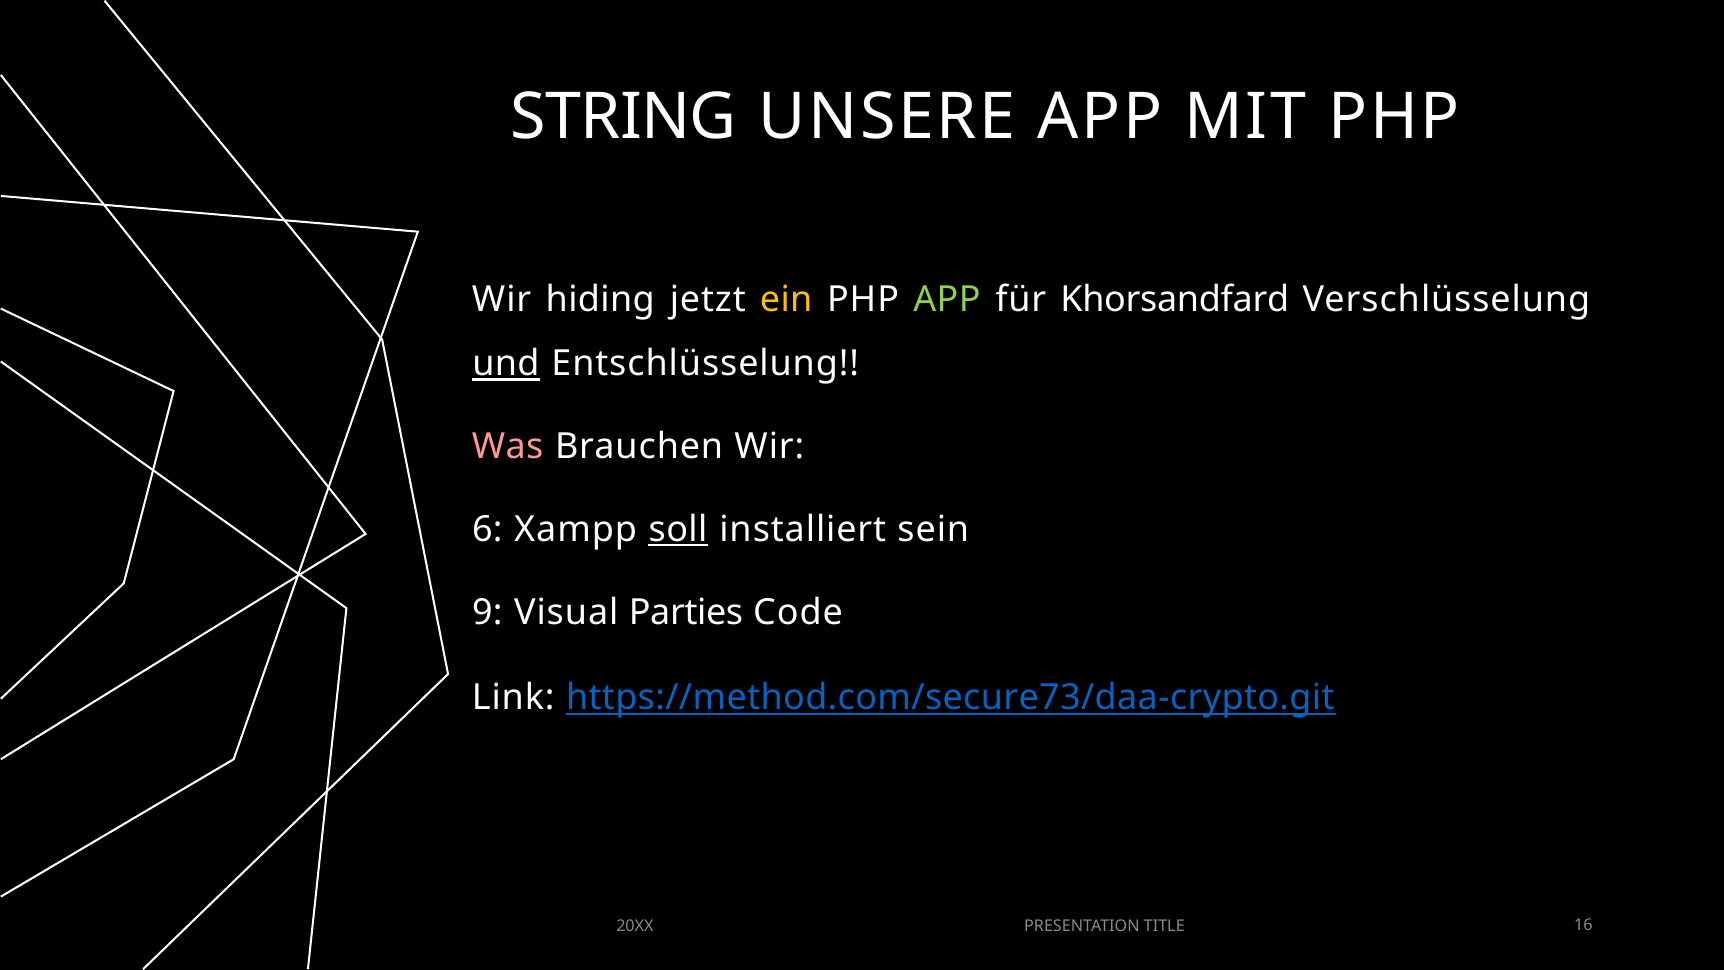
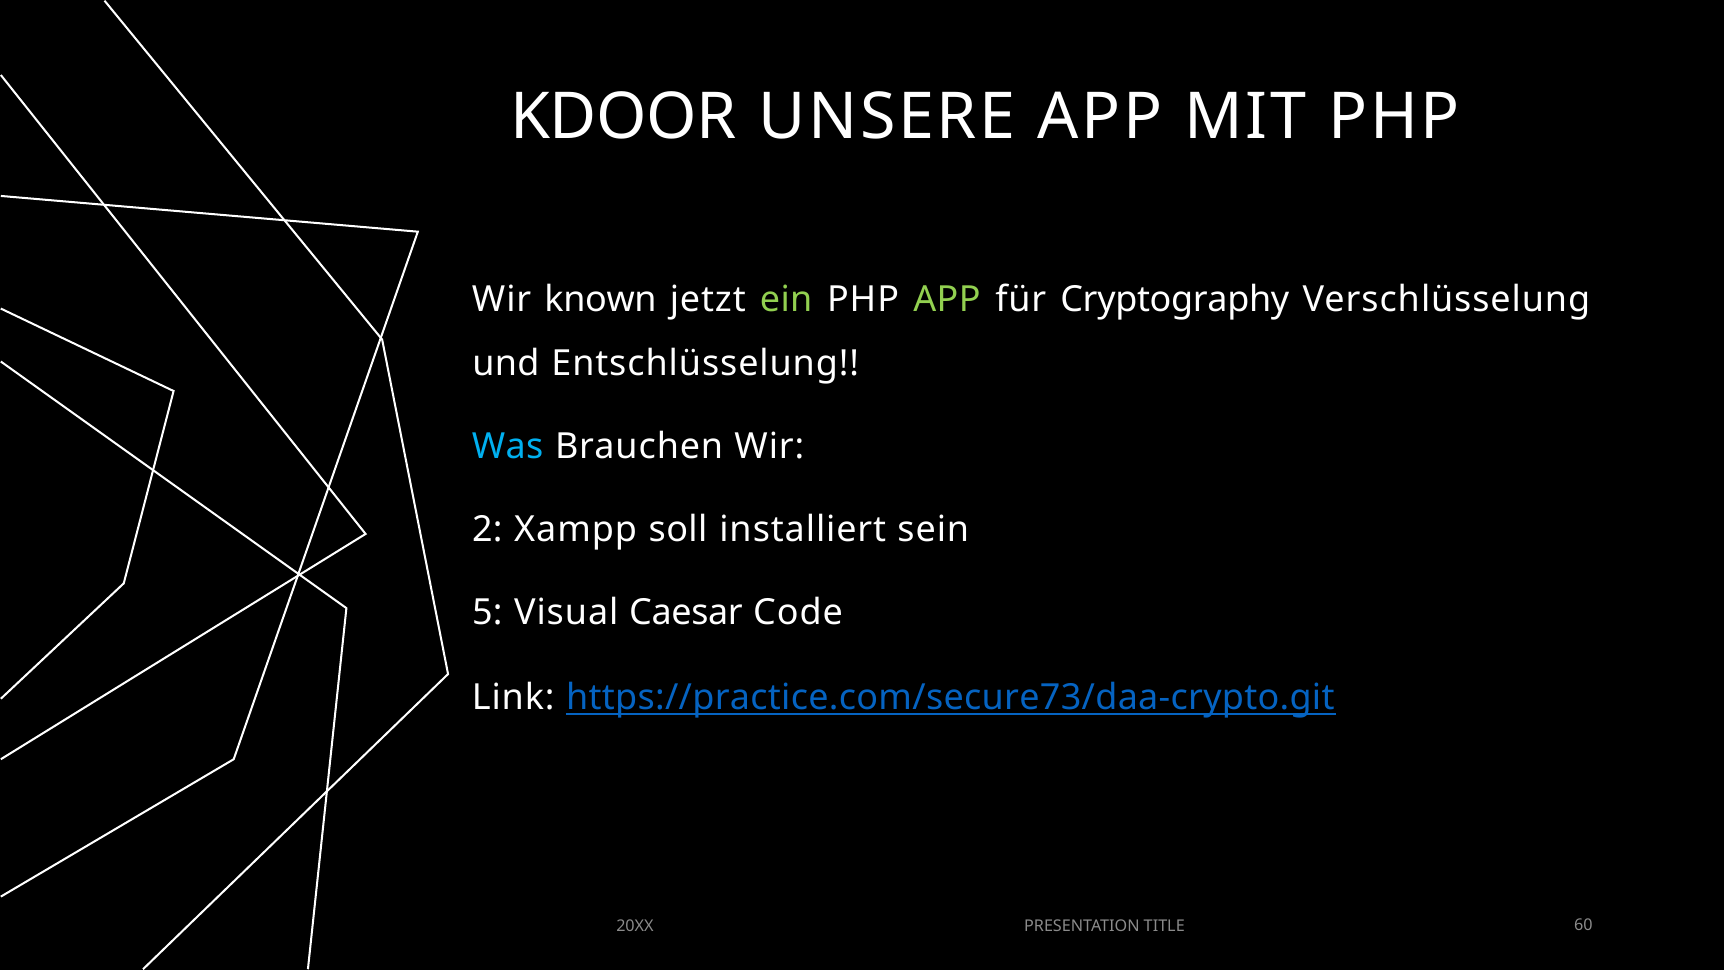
STRING: STRING -> KDOOR
hiding: hiding -> known
ein colour: yellow -> light green
Khorsandfard: Khorsandfard -> Cryptography
und underline: present -> none
Was colour: pink -> light blue
6: 6 -> 2
soll underline: present -> none
9: 9 -> 5
Parties: Parties -> Caesar
https://method.com/secure73/daa-crypto.git: https://method.com/secure73/daa-crypto.git -> https://practice.com/secure73/daa-crypto.git
16: 16 -> 60
